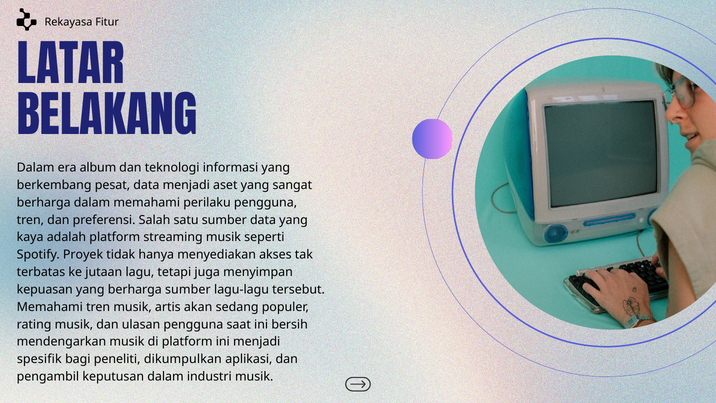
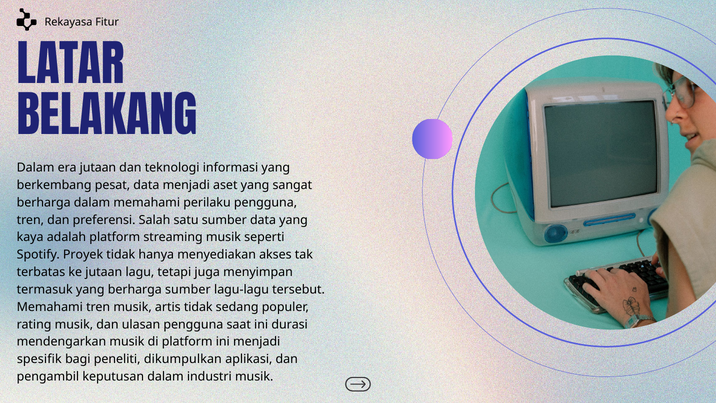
era album: album -> jutaan
kepuasan: kepuasan -> termasuk
artis akan: akan -> tidak
bersih: bersih -> durasi
